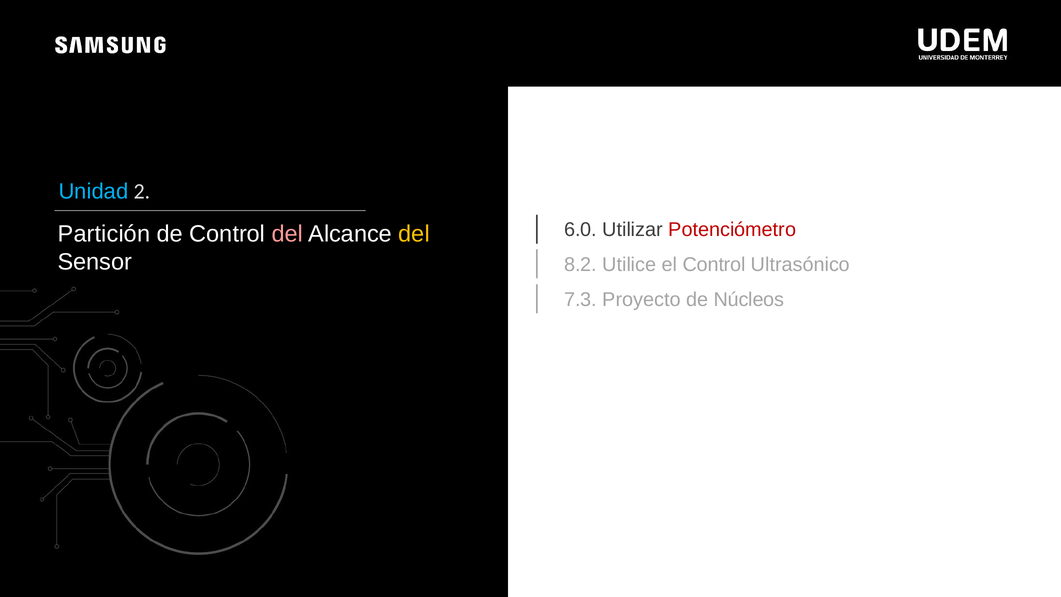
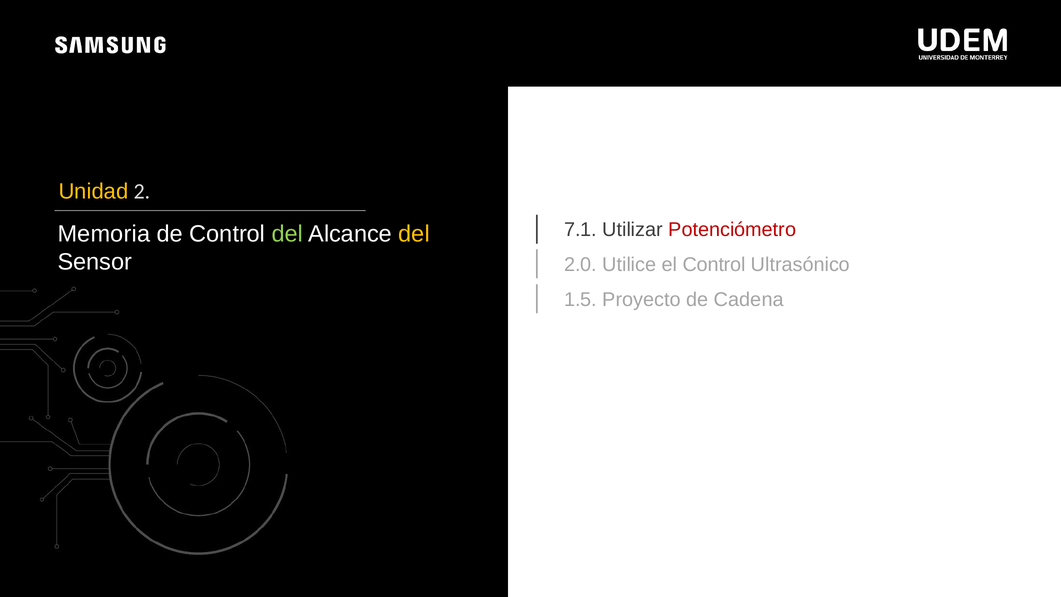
Unidad colour: light blue -> yellow
6.0: 6.0 -> 7.1
Partición: Partición -> Memoria
del at (287, 234) colour: pink -> light green
8.2: 8.2 -> 2.0
7.3: 7.3 -> 1.5
Núcleos: Núcleos -> Cadena
